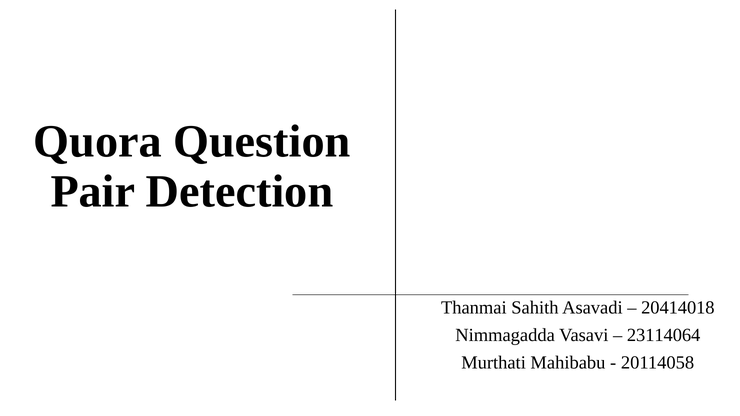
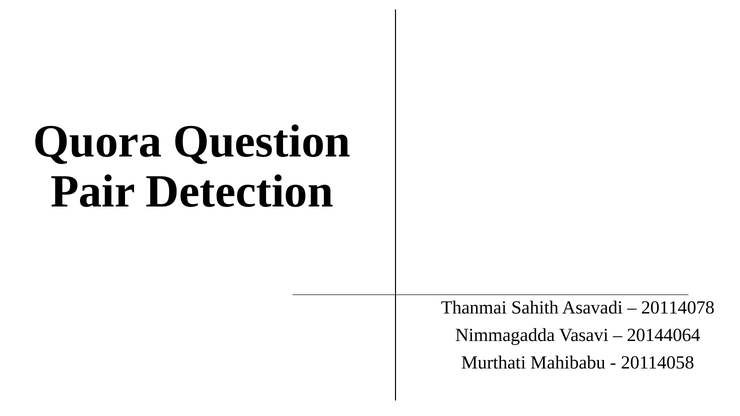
20414018: 20414018 -> 20114078
23114064: 23114064 -> 20144064
